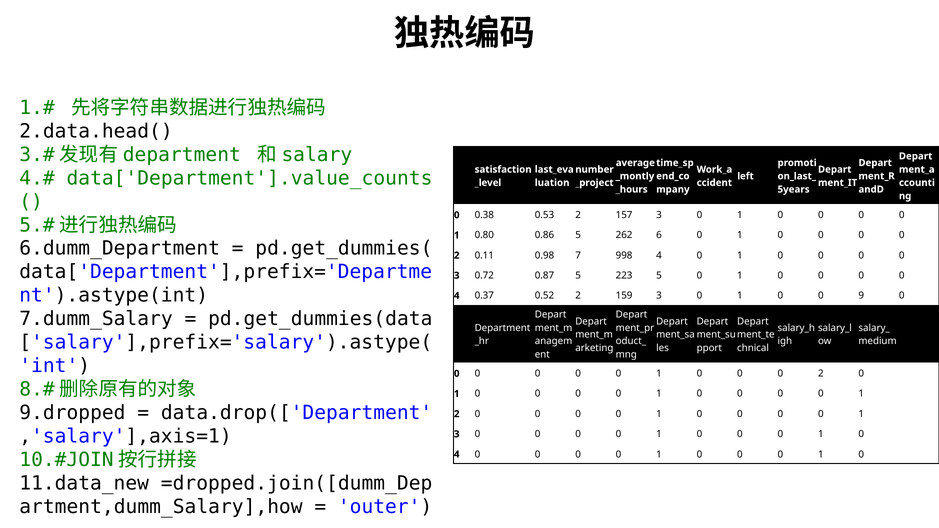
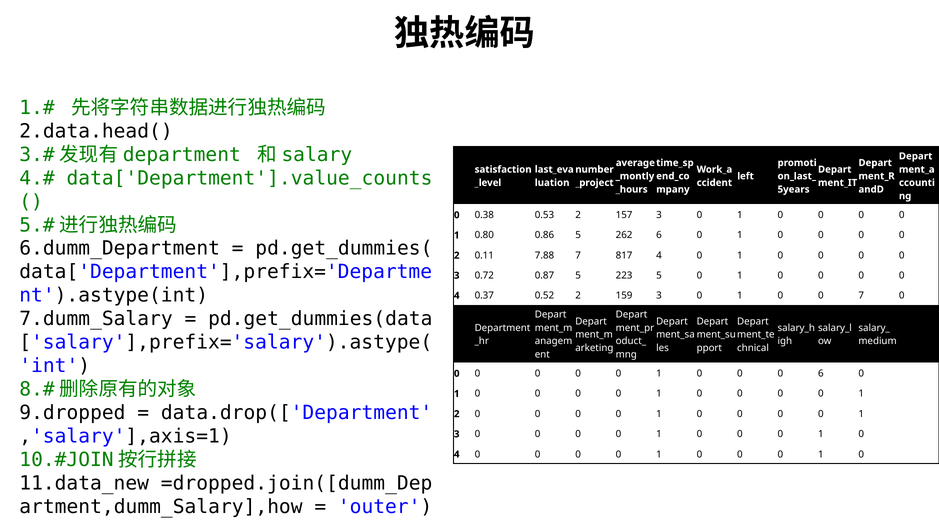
0.98: 0.98 -> 7.88
998: 998 -> 817
0 9: 9 -> 7
2 at (821, 374): 2 -> 6
